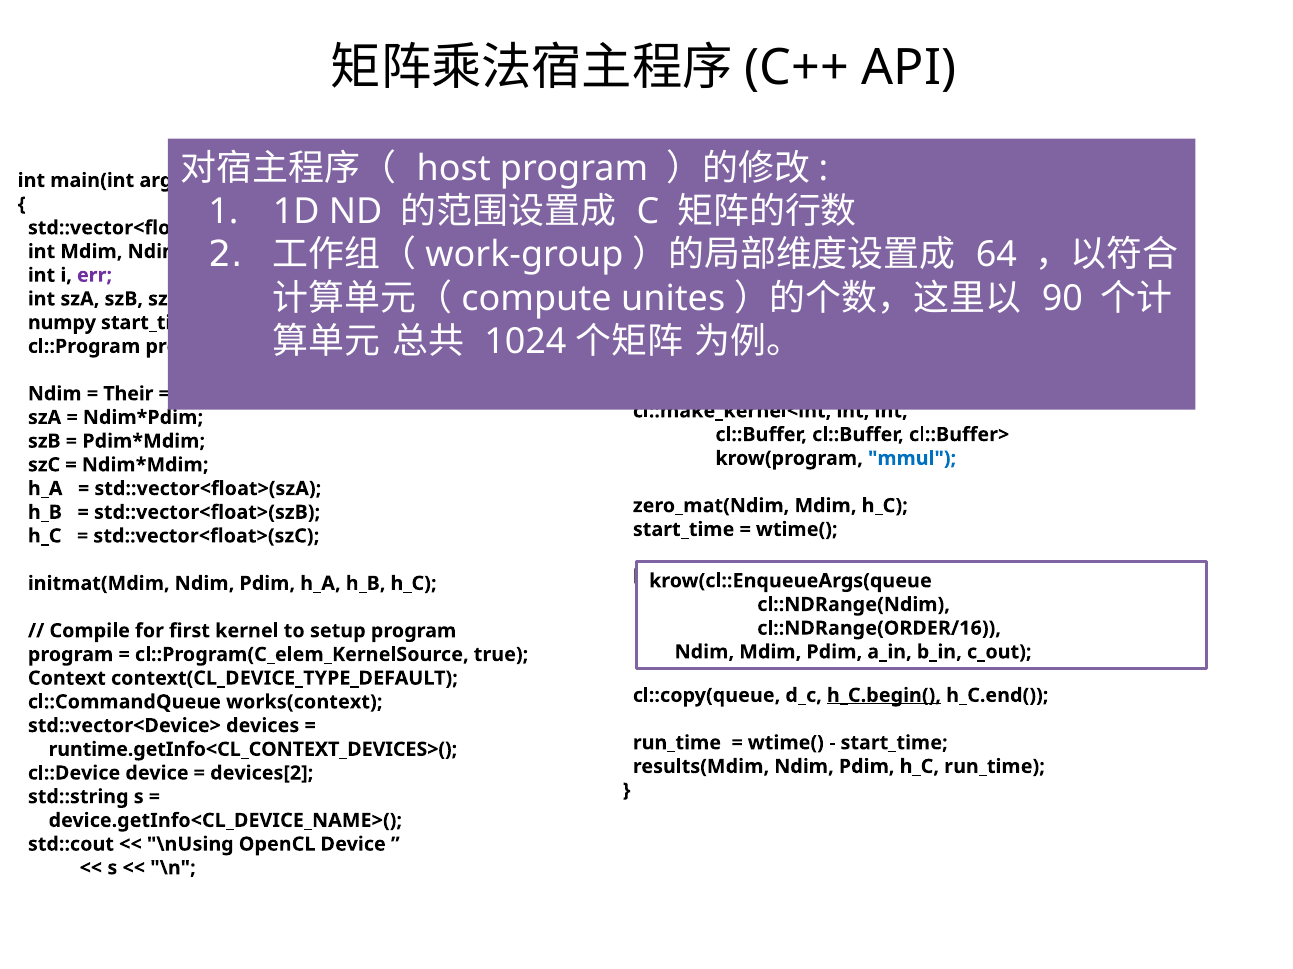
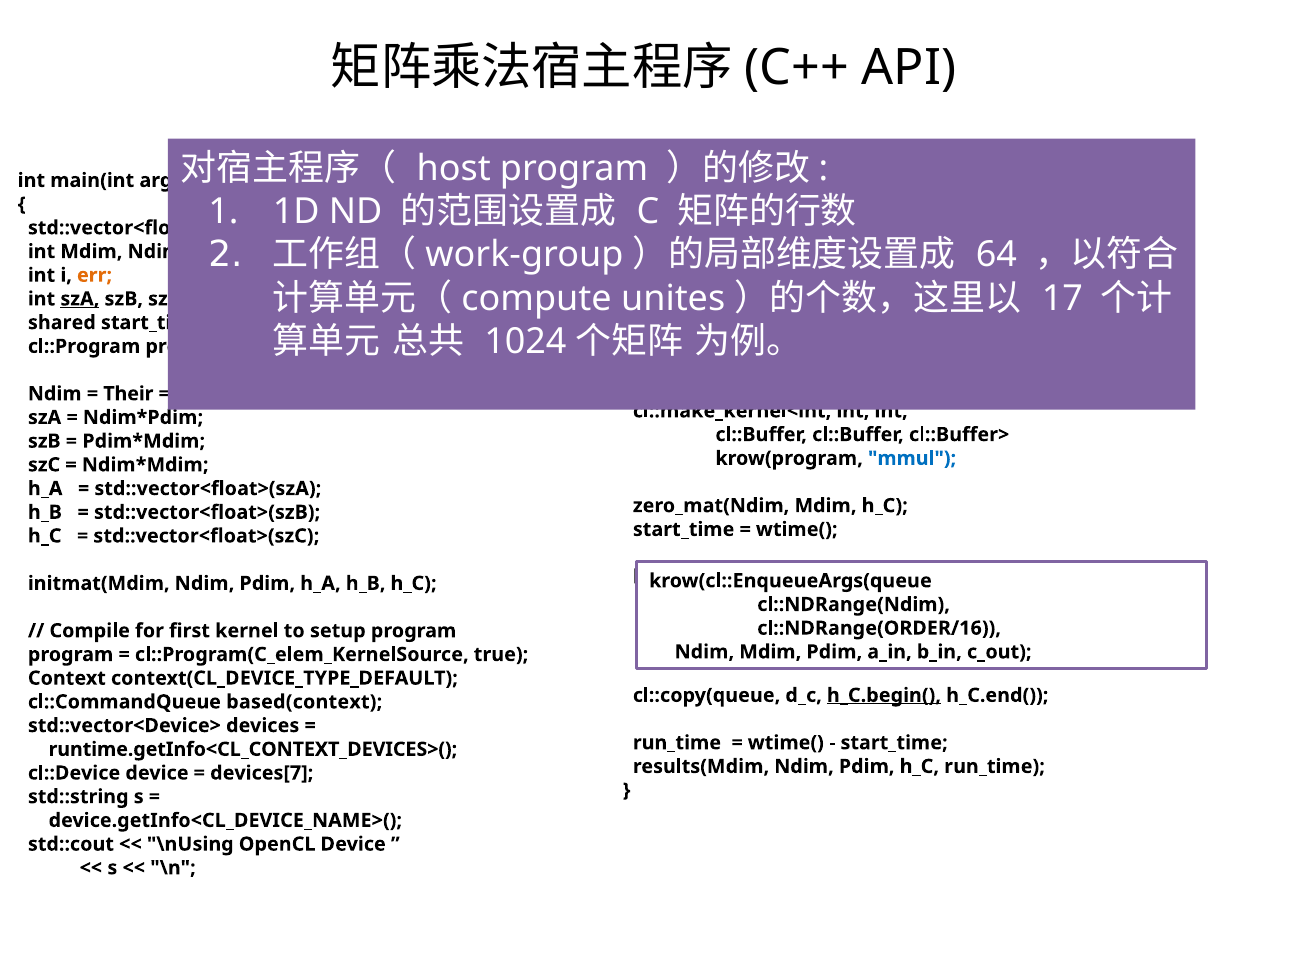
err colour: purple -> orange
90: 90 -> 17
szA at (80, 299) underline: none -> present
numpy: numpy -> shared
works(context: works(context -> based(context
devices[2: devices[2 -> devices[7
